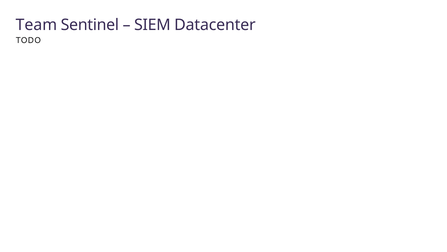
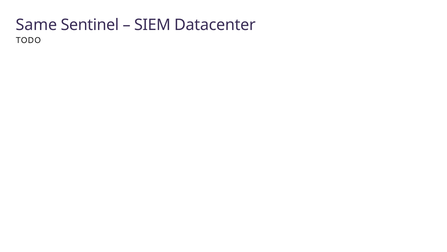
Team: Team -> Same
